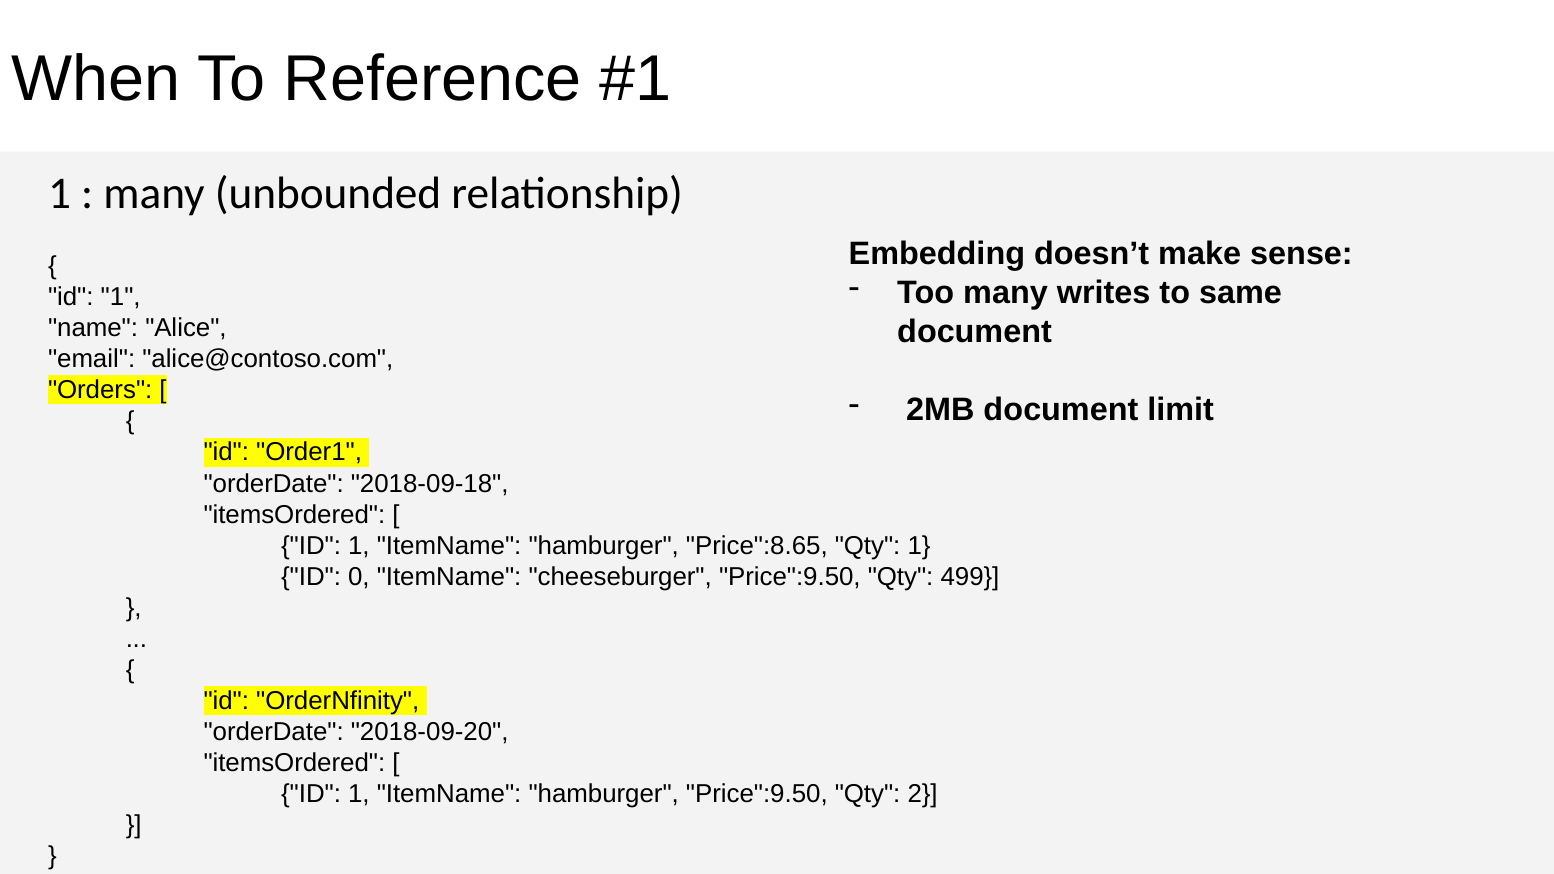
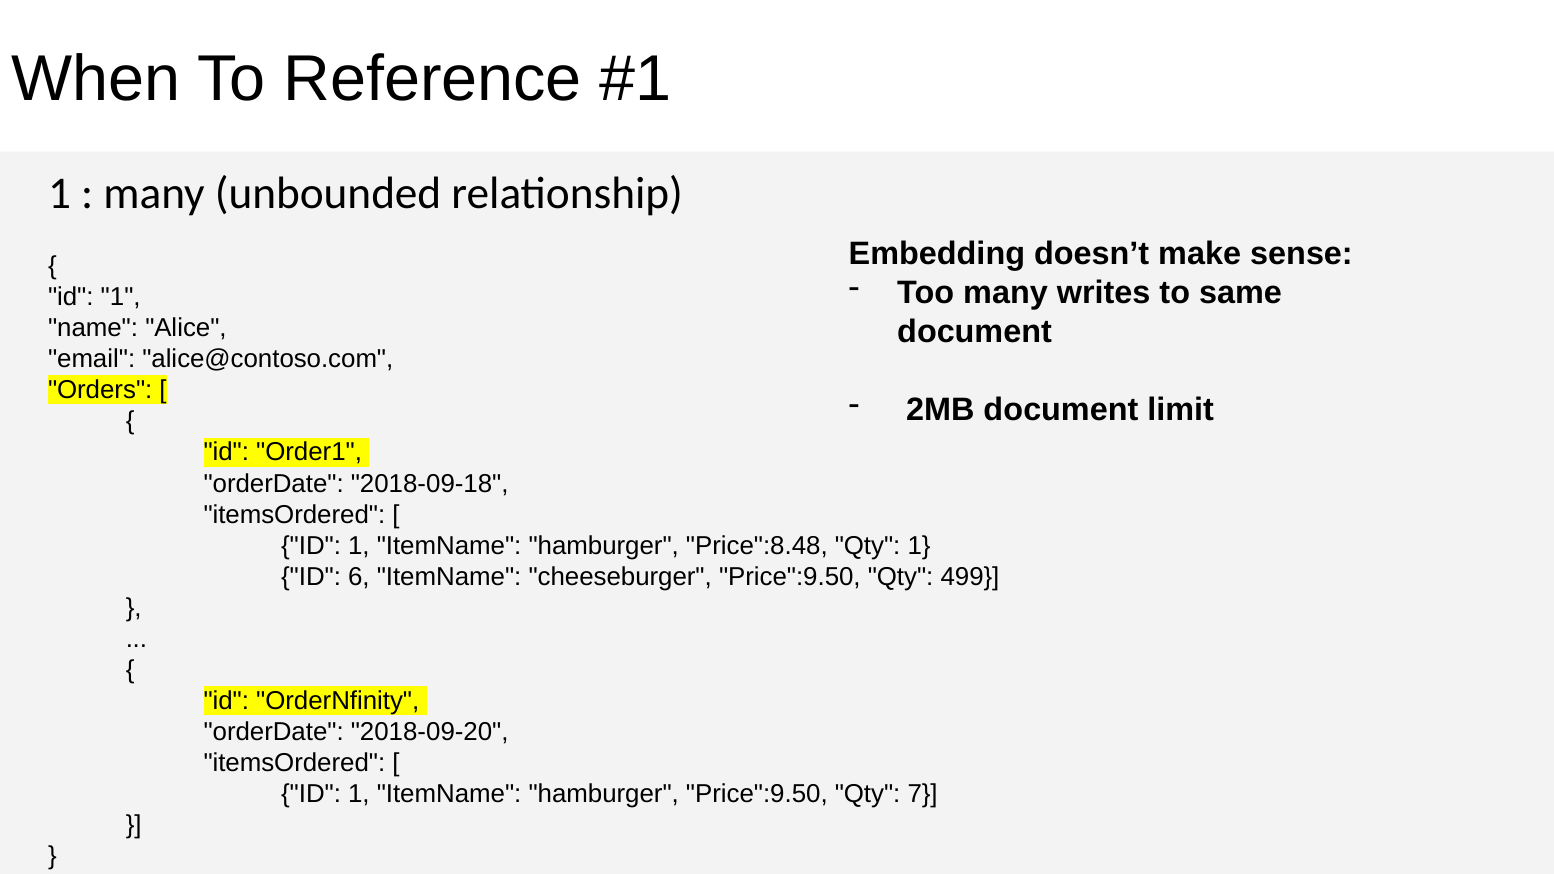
Price":8.65: Price":8.65 -> Price":8.48
0: 0 -> 6
2: 2 -> 7
